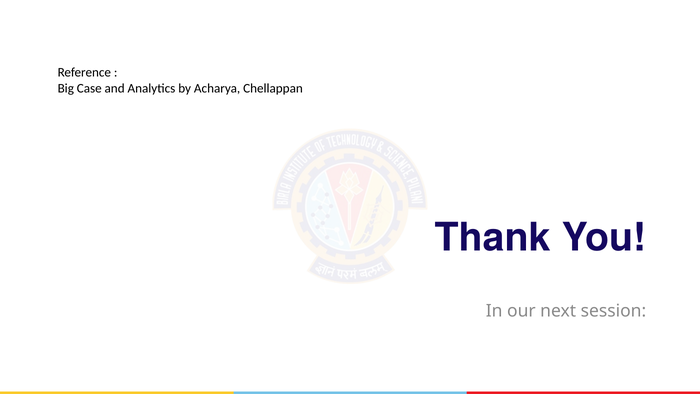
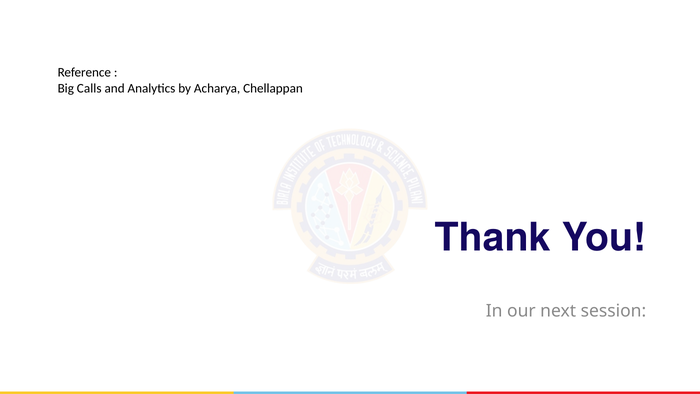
Case: Case -> Calls
